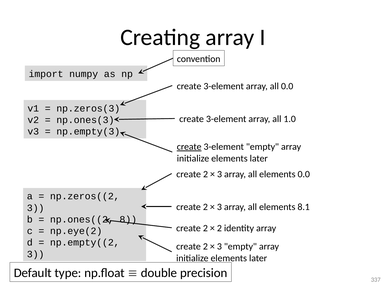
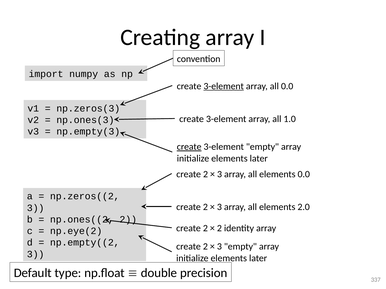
3-element at (224, 86) underline: none -> present
8.1: 8.1 -> 2.0
np.ones((2 8: 8 -> 2
